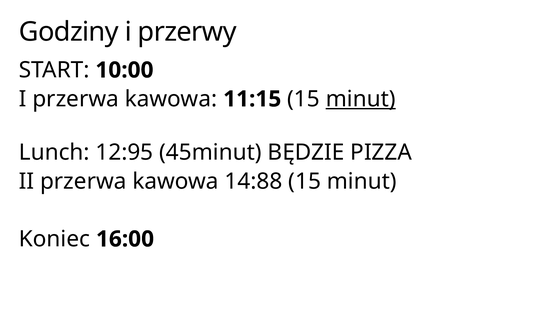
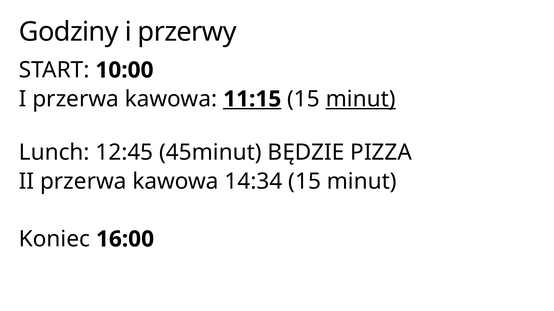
11:15 underline: none -> present
12:95: 12:95 -> 12:45
14:88: 14:88 -> 14:34
